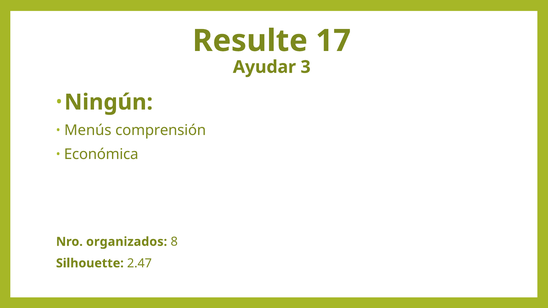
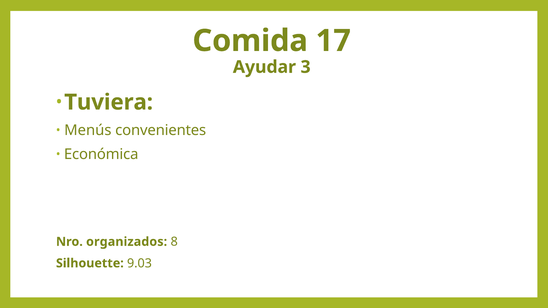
Resulte: Resulte -> Comida
Ningún: Ningún -> Tuviera
comprensión: comprensión -> convenientes
2.47: 2.47 -> 9.03
